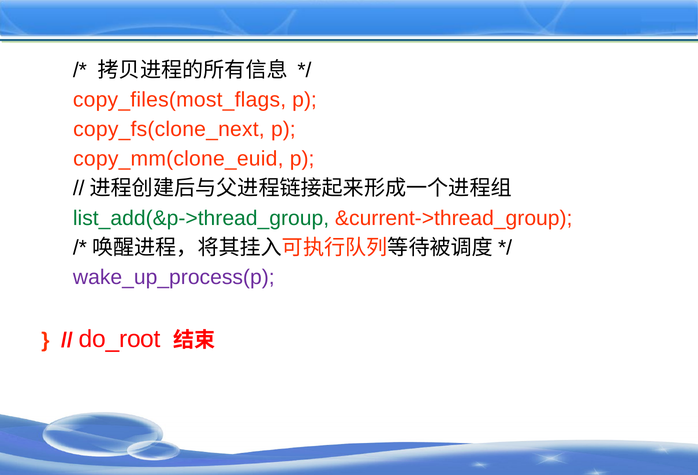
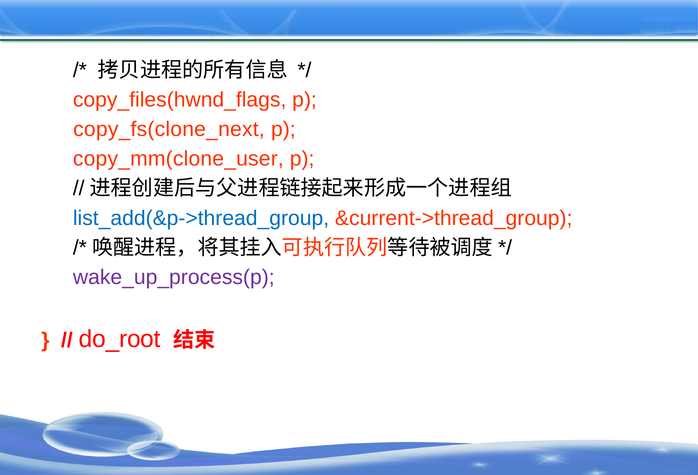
copy_files(most_flags: copy_files(most_flags -> copy_files(hwnd_flags
copy_mm(clone_euid: copy_mm(clone_euid -> copy_mm(clone_user
list_add(&p->thread_group colour: green -> blue
